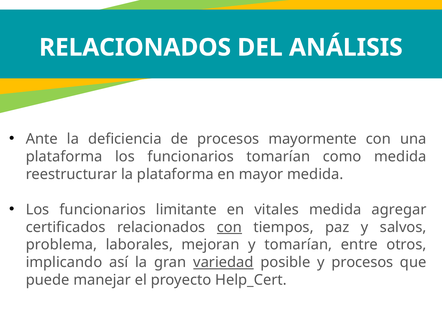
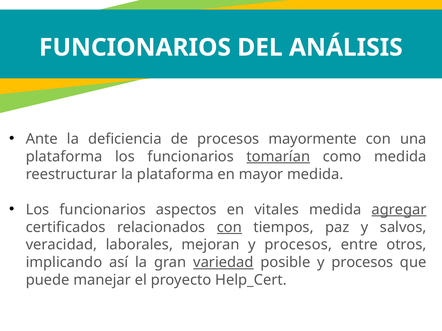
RELACIONADOS at (135, 48): RELACIONADOS -> FUNCIONARIOS
tomarían at (278, 157) underline: none -> present
limitante: limitante -> aspectos
agregar underline: none -> present
problema: problema -> veracidad
tomarían at (298, 245): tomarían -> procesos
